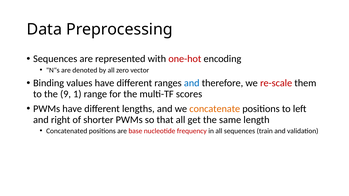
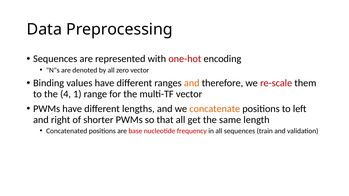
and at (192, 83) colour: blue -> orange
9: 9 -> 4
multi-TF scores: scores -> vector
